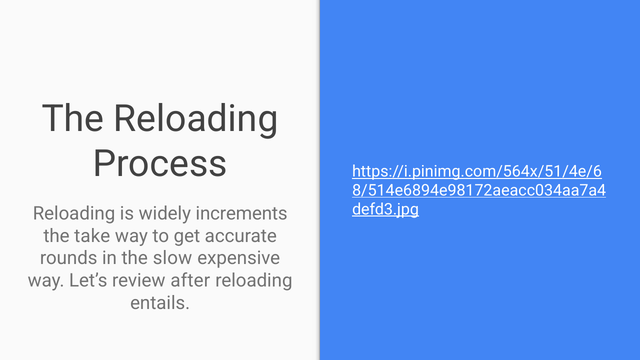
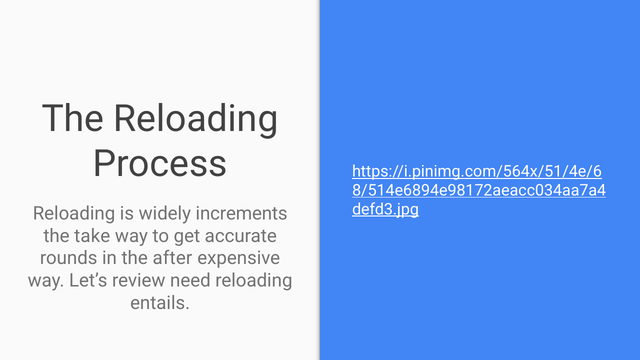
slow: slow -> after
after: after -> need
